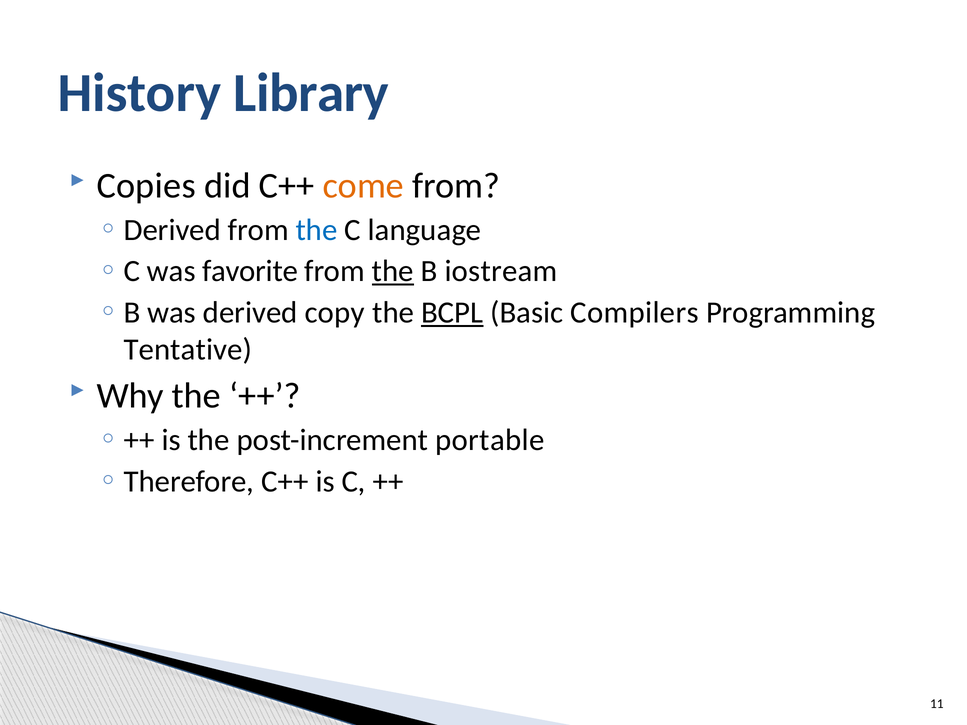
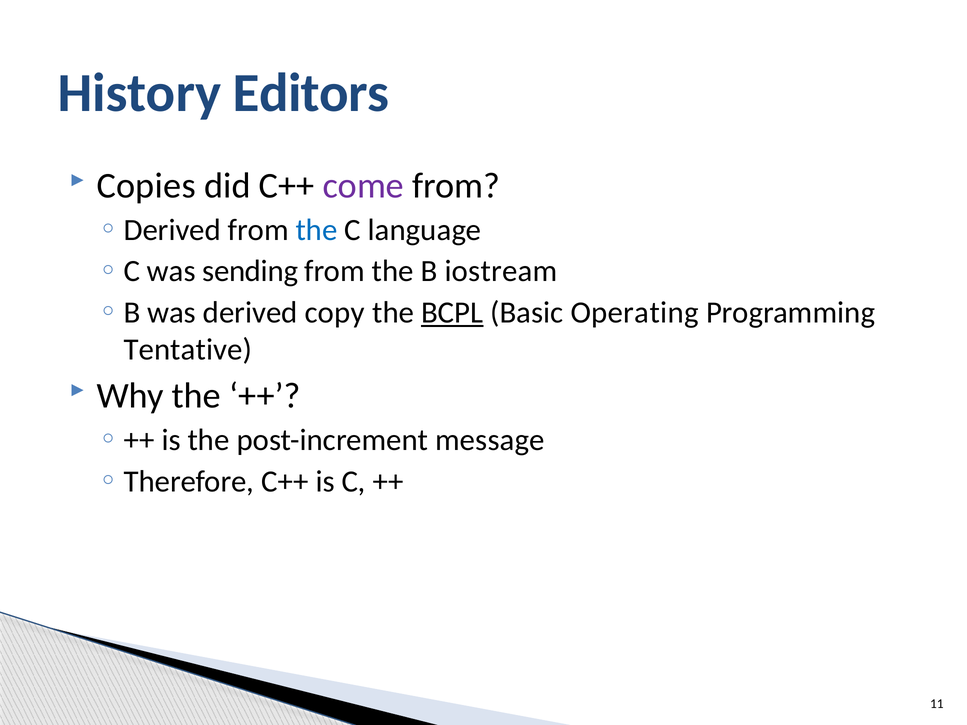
Library: Library -> Editors
come colour: orange -> purple
favorite: favorite -> sending
the at (393, 271) underline: present -> none
Compilers: Compilers -> Operating
portable: portable -> message
